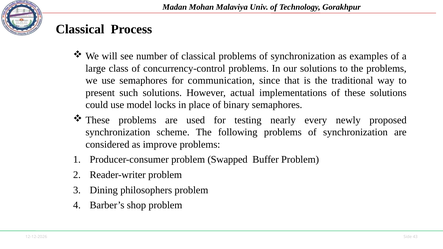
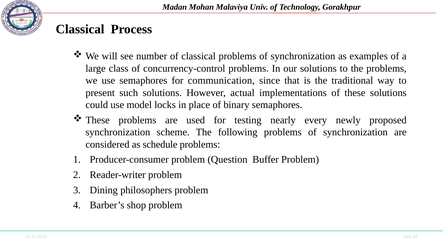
improve: improve -> schedule
Swapped: Swapped -> Question
